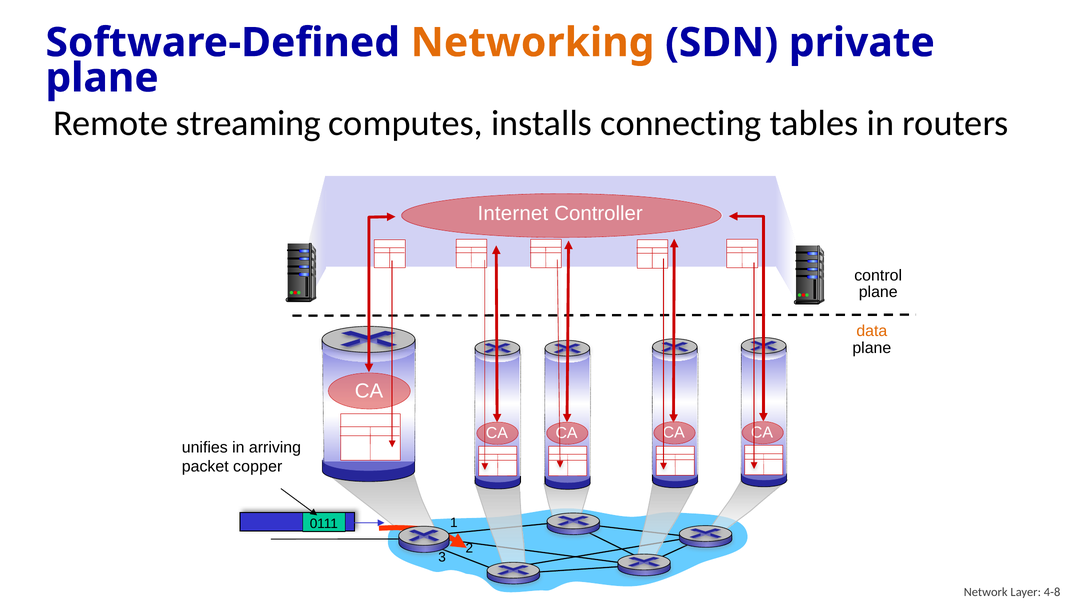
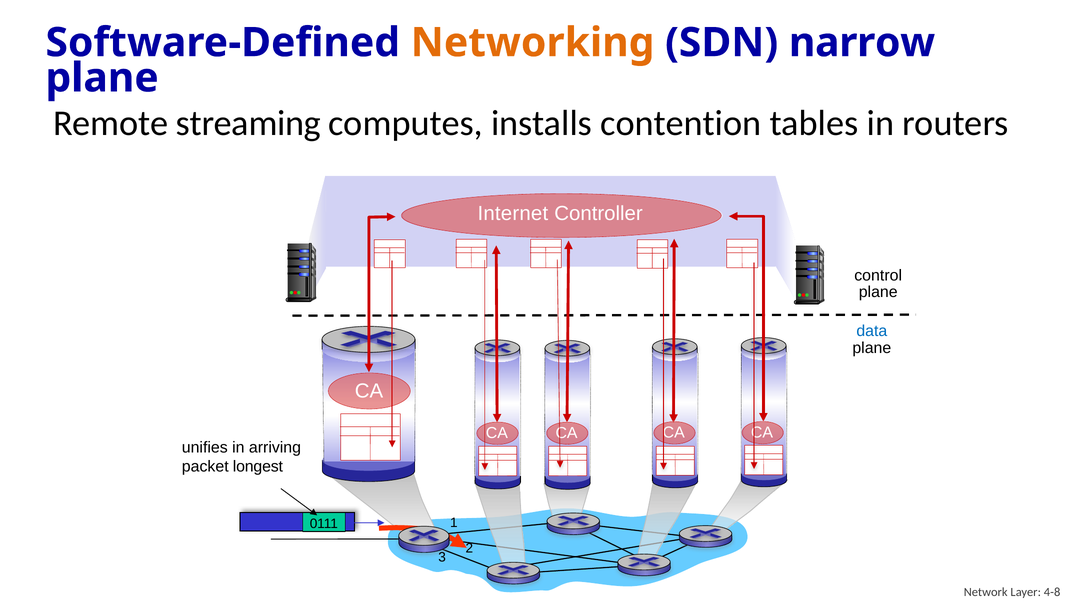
private: private -> narrow
connecting: connecting -> contention
data colour: orange -> blue
copper: copper -> longest
